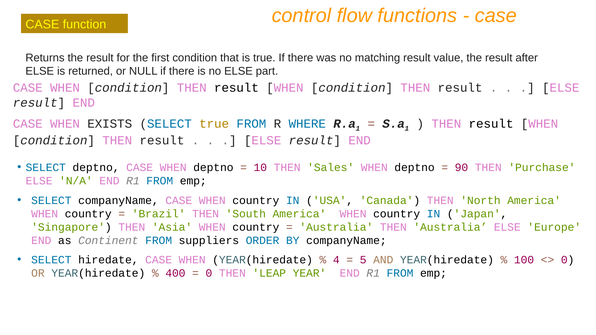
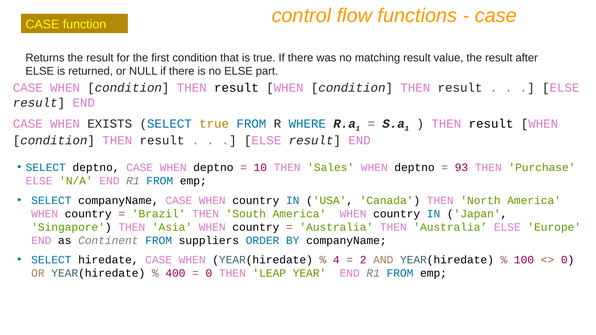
90: 90 -> 93
5: 5 -> 2
